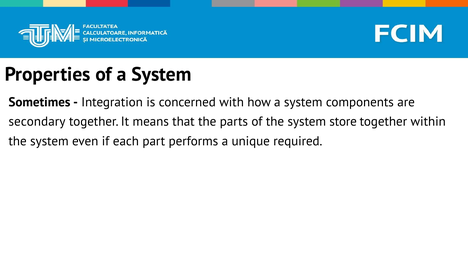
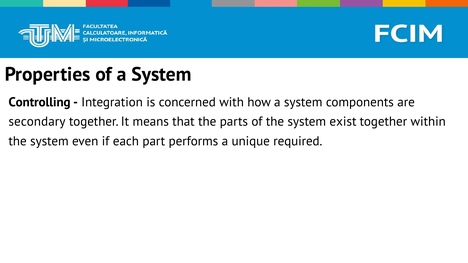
Sometimes: Sometimes -> Controlling
store: store -> exist
